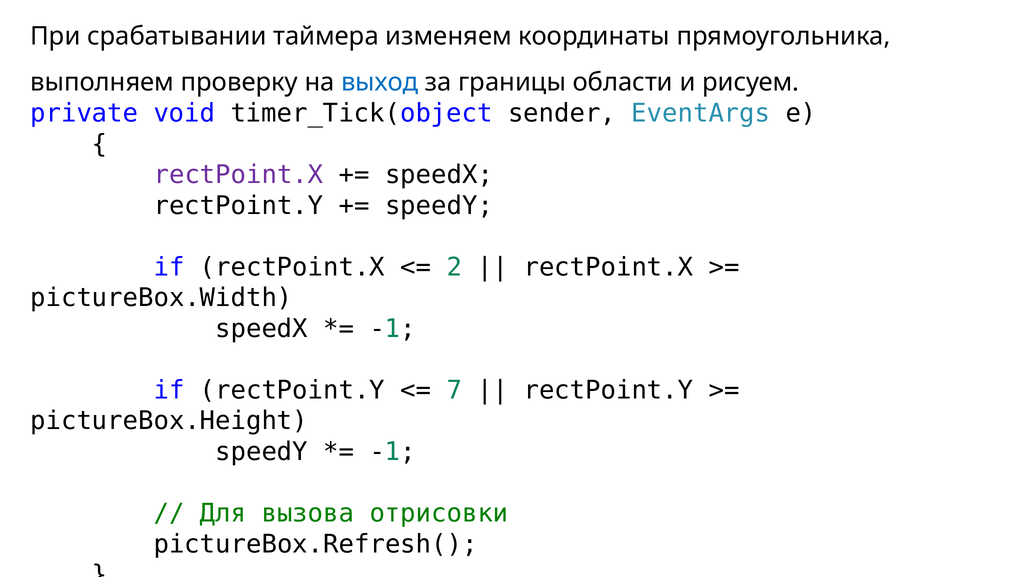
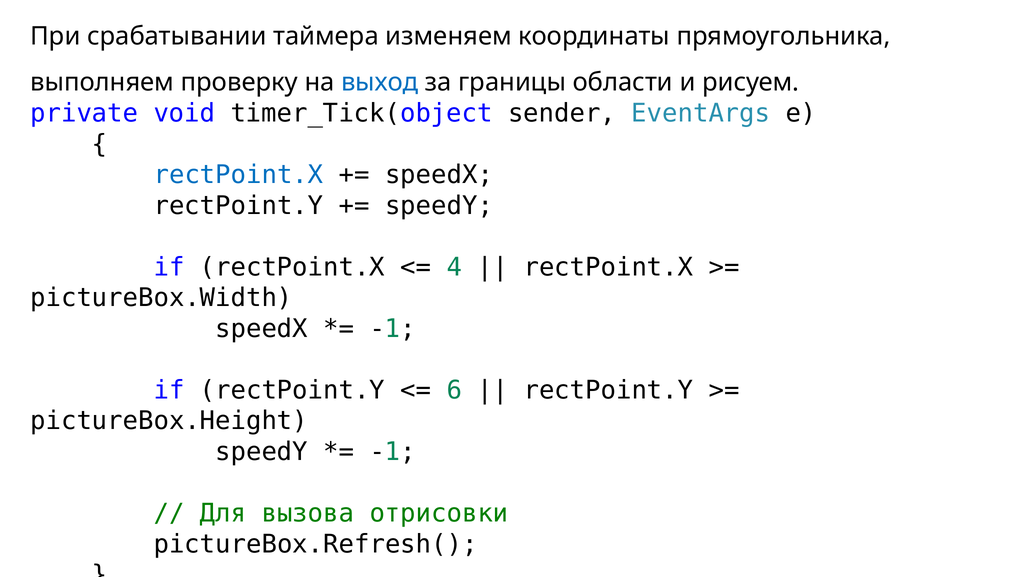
rectPoint.X at (238, 175) colour: purple -> blue
2: 2 -> 4
7: 7 -> 6
